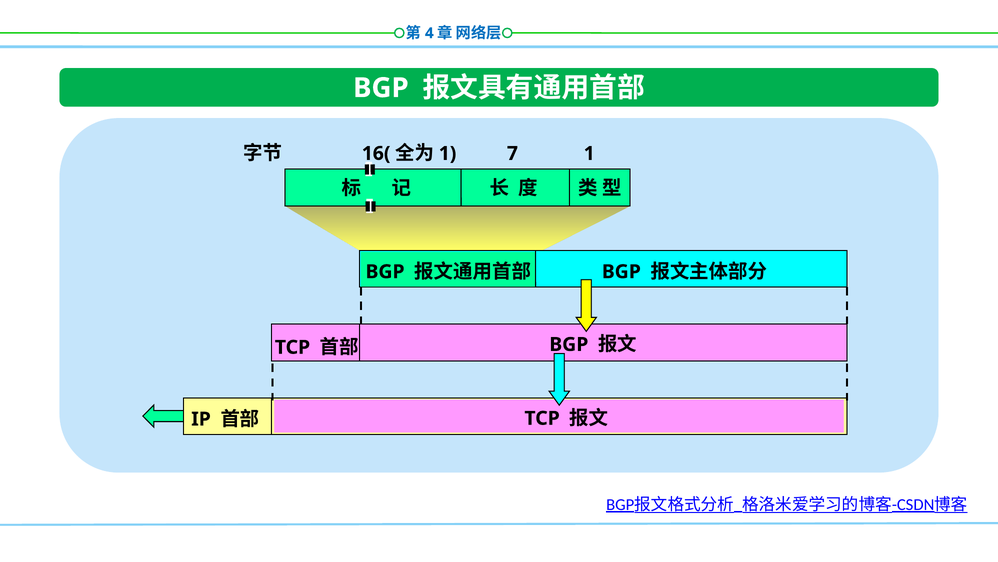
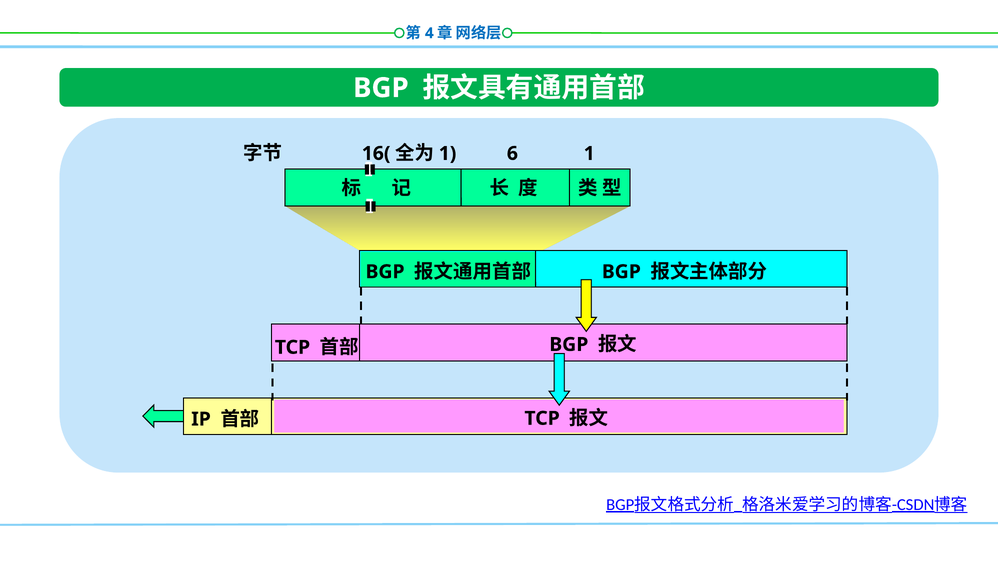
7: 7 -> 6
